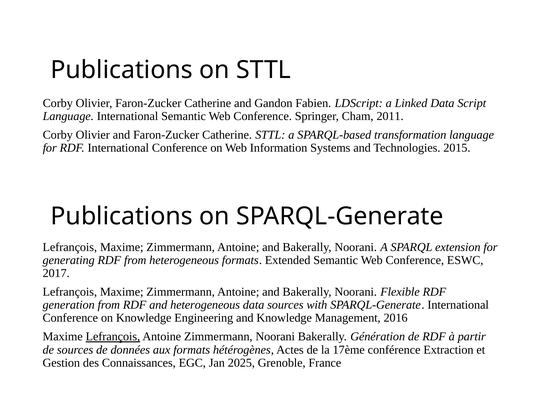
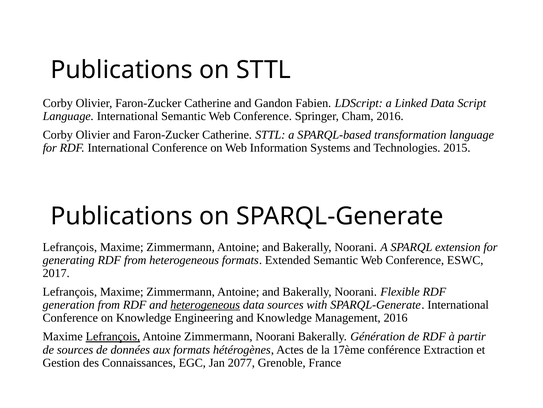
Cham 2011: 2011 -> 2016
heterogeneous at (205, 304) underline: none -> present
2025: 2025 -> 2077
